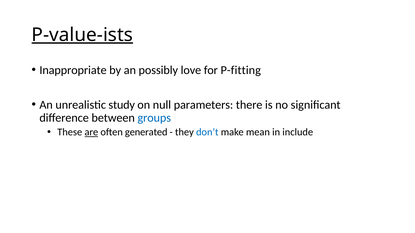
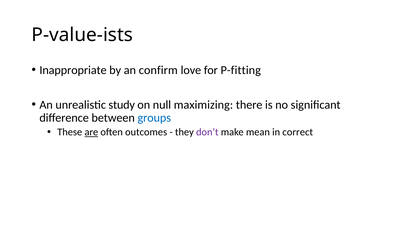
P-value-ists underline: present -> none
possibly: possibly -> confirm
parameters: parameters -> maximizing
generated: generated -> outcomes
don’t colour: blue -> purple
include: include -> correct
